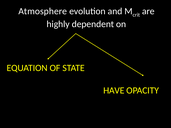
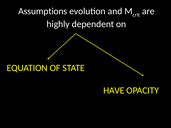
Atmosphere: Atmosphere -> Assumptions
